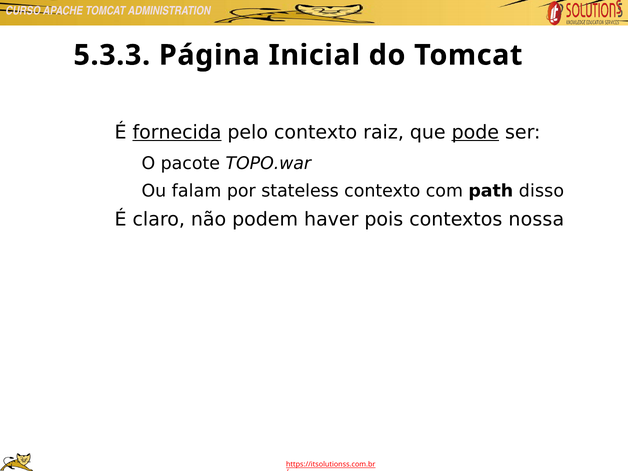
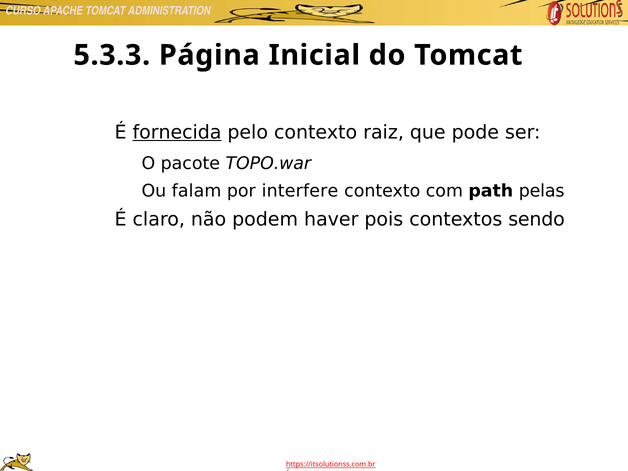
pode underline: present -> none
stateless: stateless -> interfere
disso: disso -> pelas
nossa: nossa -> sendo
